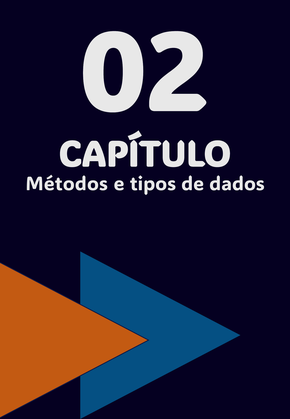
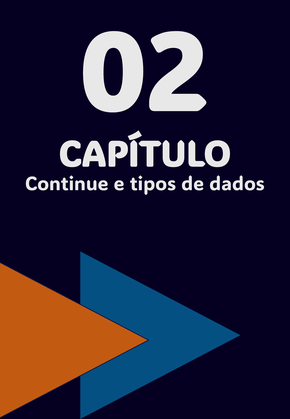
Métodos: Métodos -> Continue
